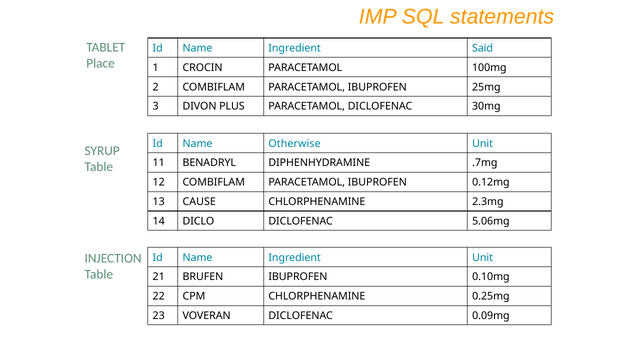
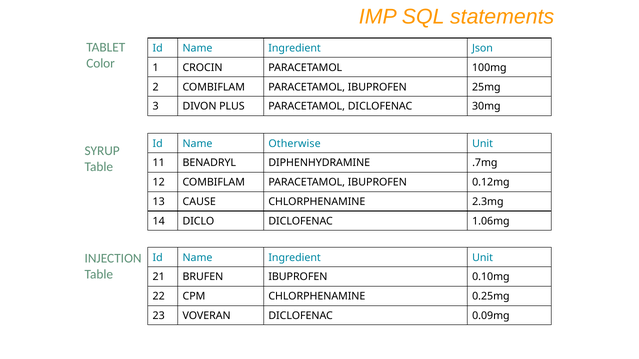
Said: Said -> Json
Place: Place -> Color
5.06mg: 5.06mg -> 1.06mg
